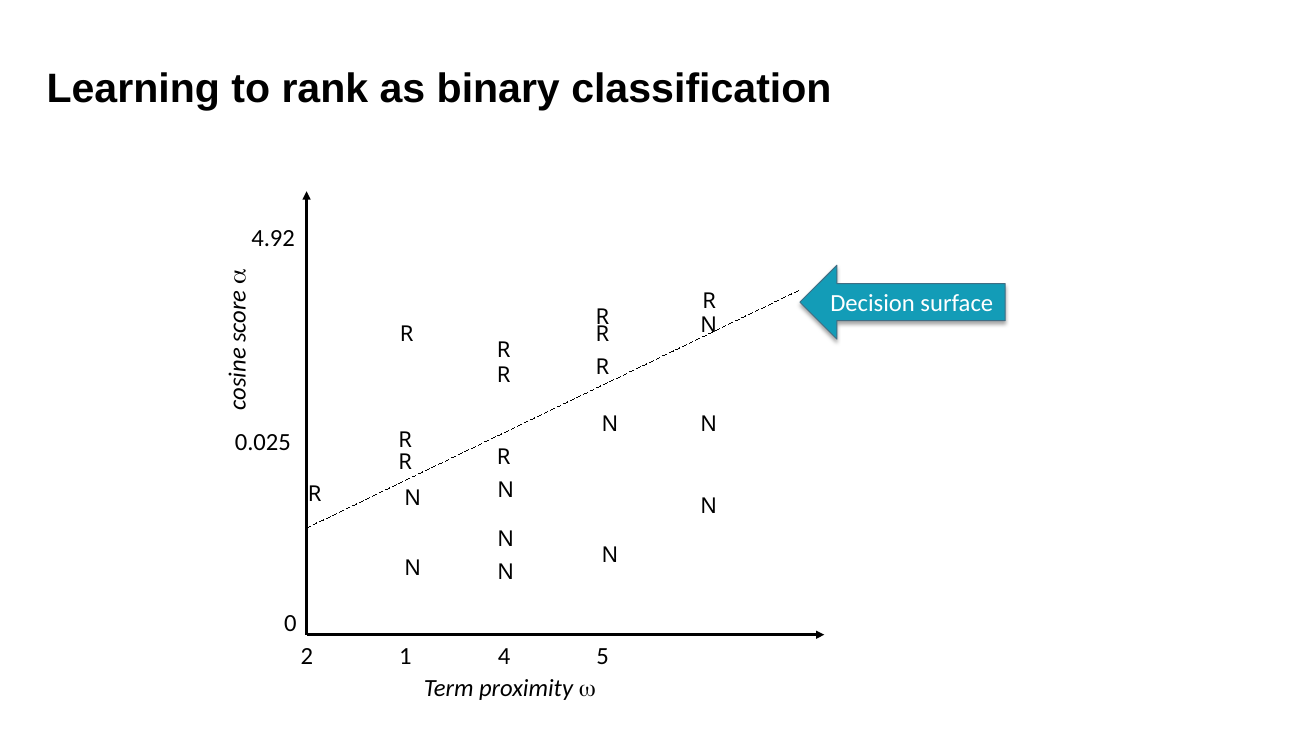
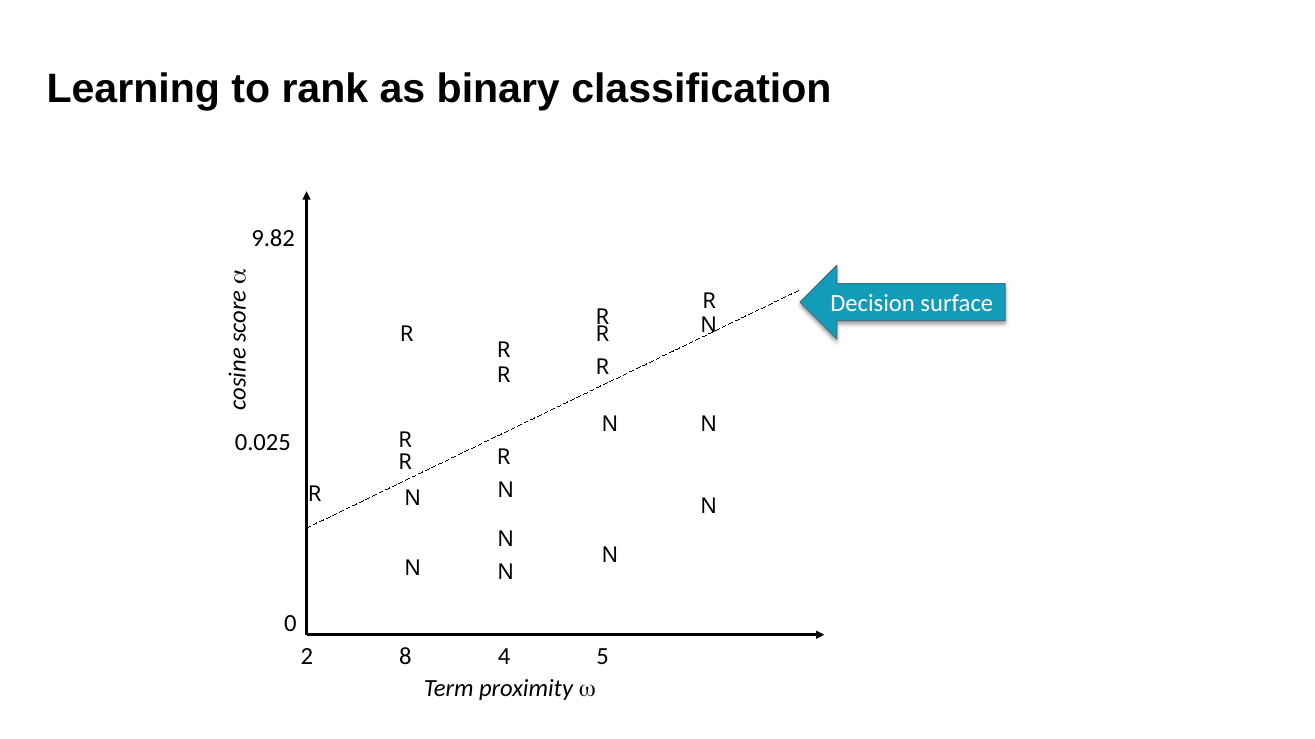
4.92: 4.92 -> 9.82
1: 1 -> 8
